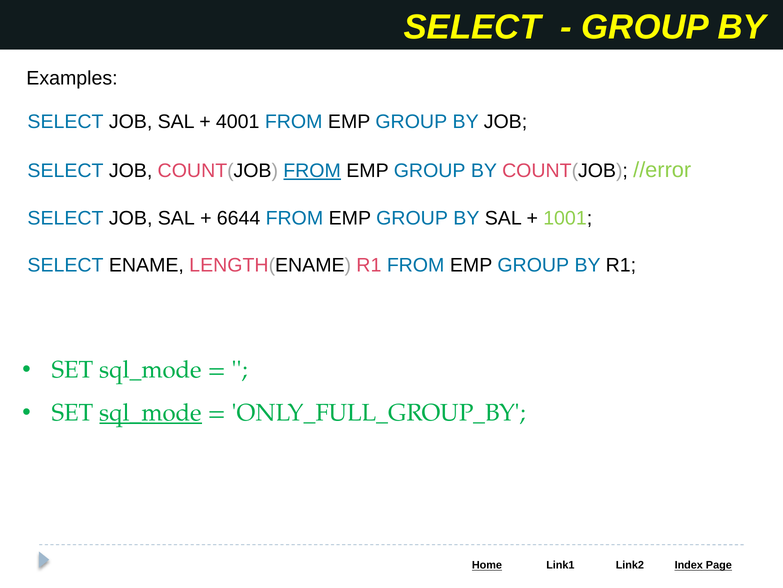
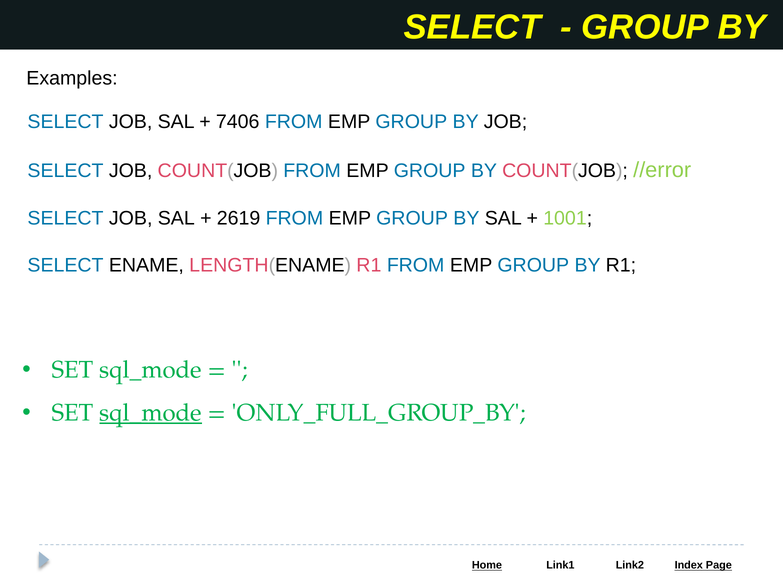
4001: 4001 -> 7406
FROM at (312, 171) underline: present -> none
6644: 6644 -> 2619
